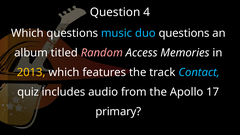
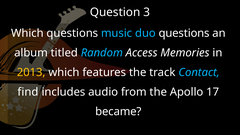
4: 4 -> 3
Random colour: pink -> light blue
quiz: quiz -> find
primary: primary -> became
